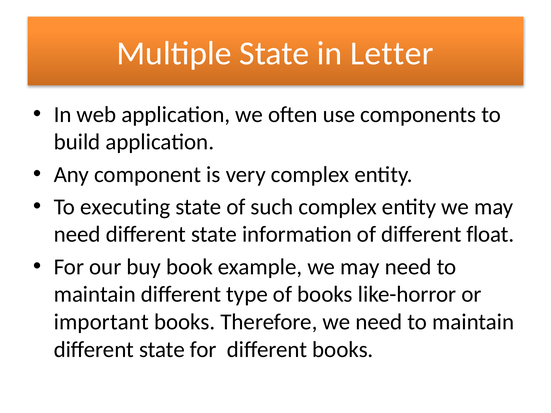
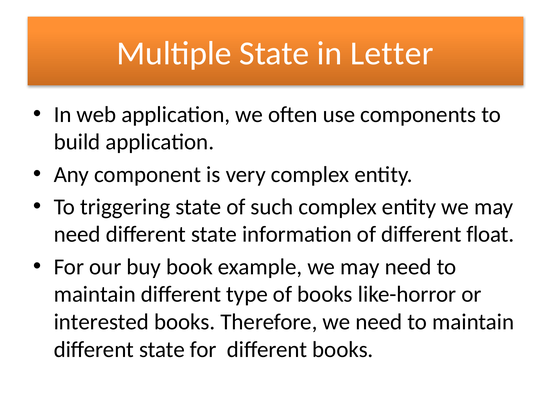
executing: executing -> triggering
important: important -> interested
